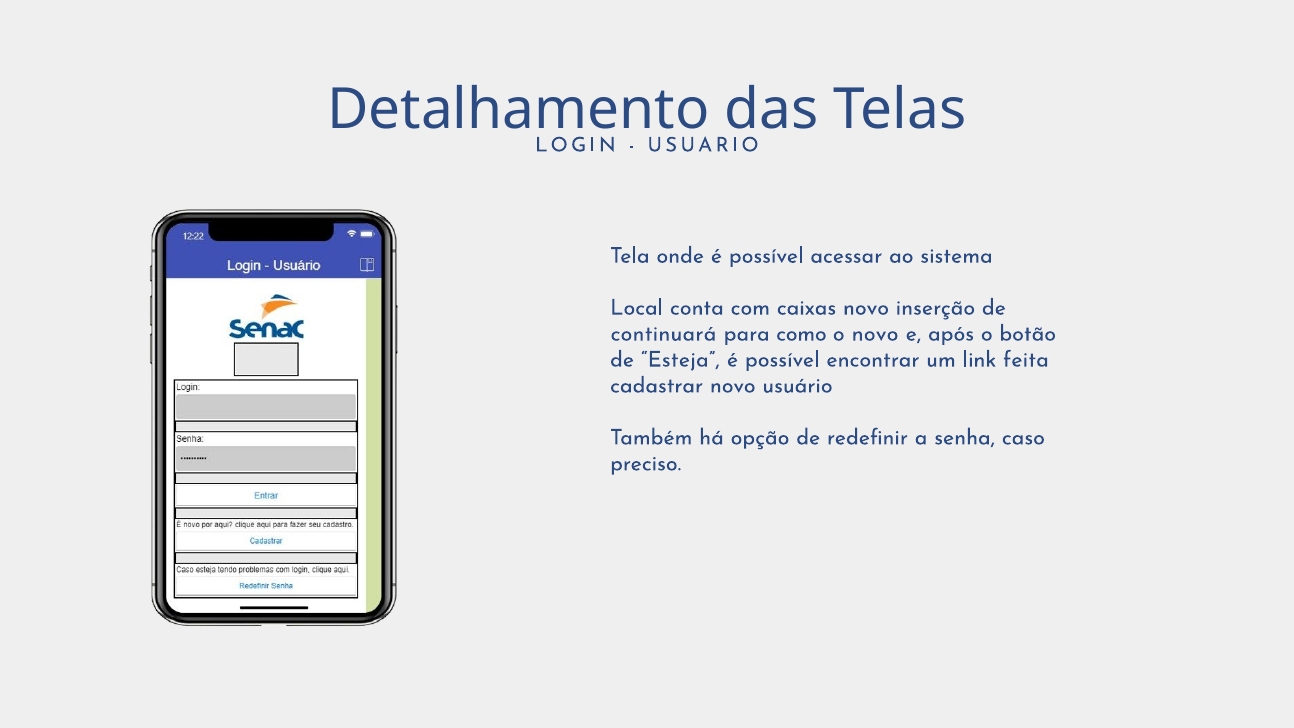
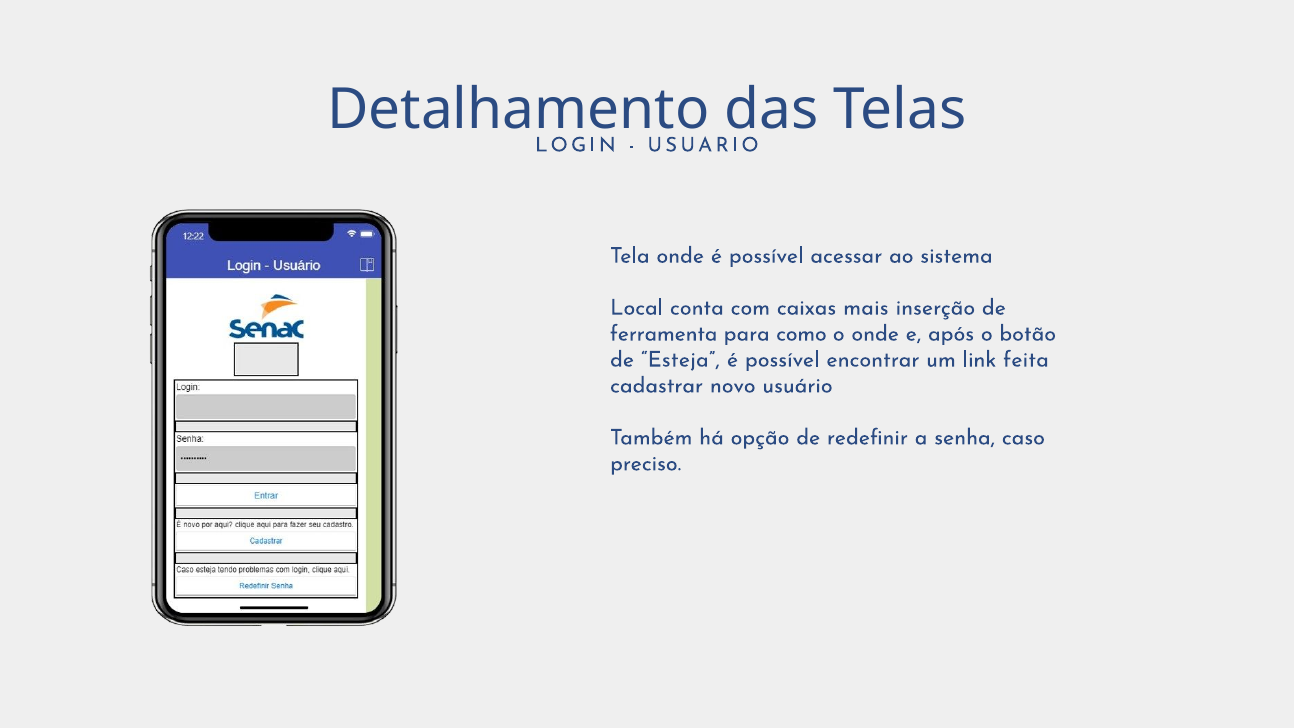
caixas novo: novo -> mais
continuará: continuará -> ferramenta
o novo: novo -> onde
